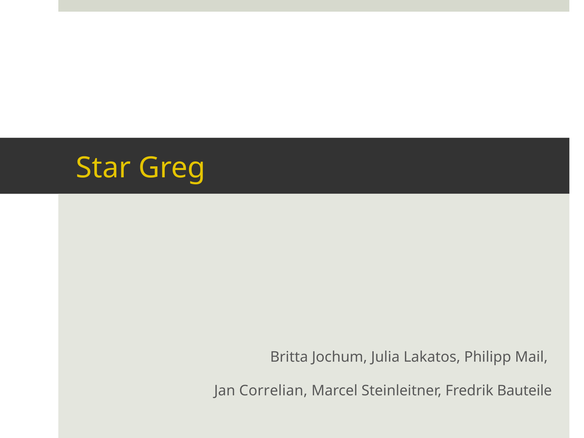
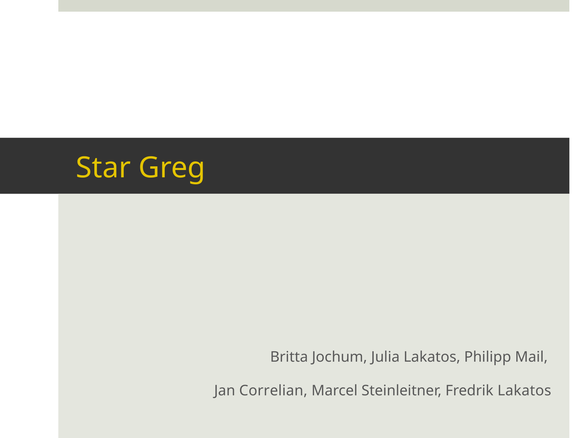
Fredrik Bauteile: Bauteile -> Lakatos
